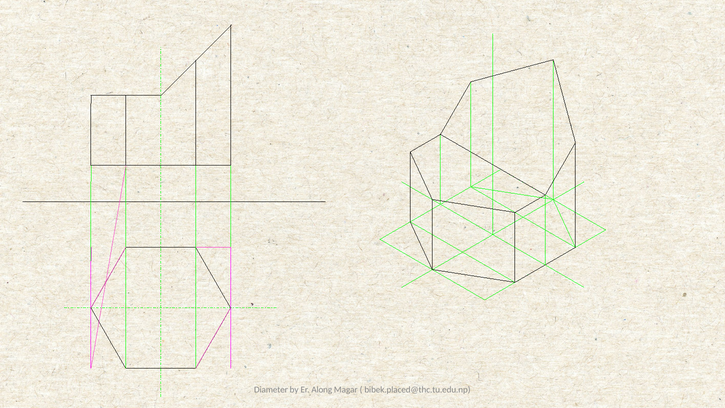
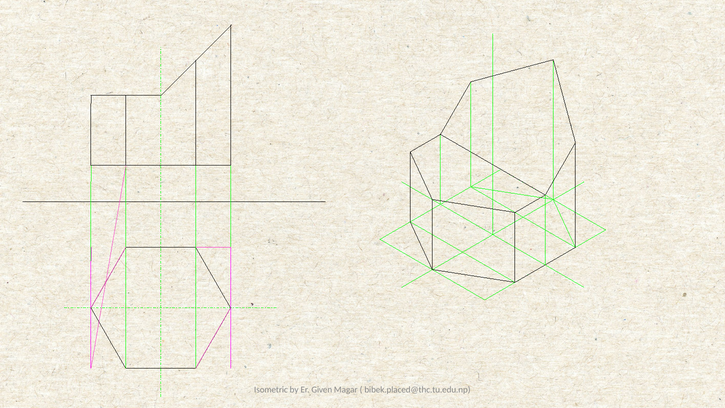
Diameter: Diameter -> Isometric
Along: Along -> Given
